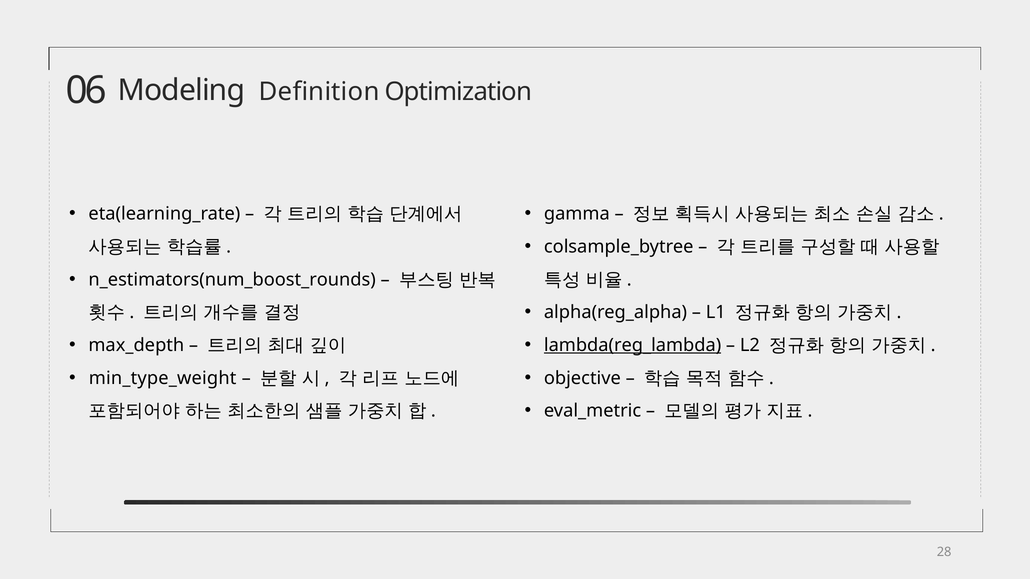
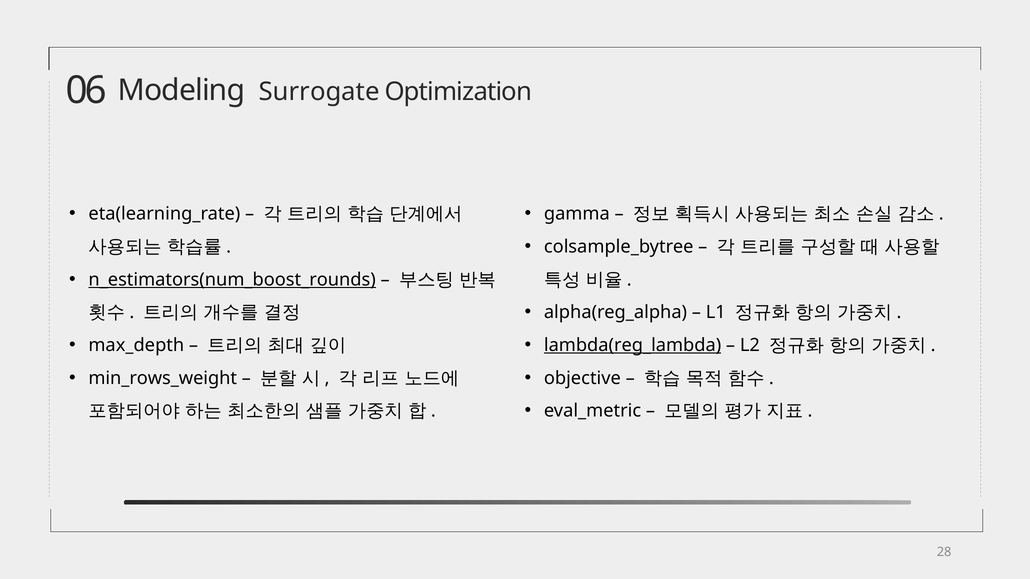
Definition: Definition -> Surrogate
n_estimators(num_boost_rounds underline: none -> present
min_type_weight: min_type_weight -> min_rows_weight
